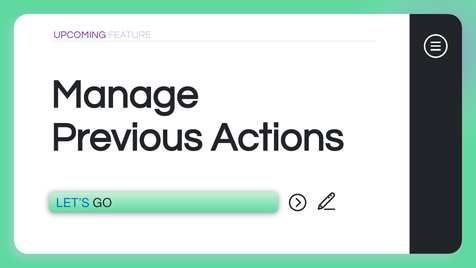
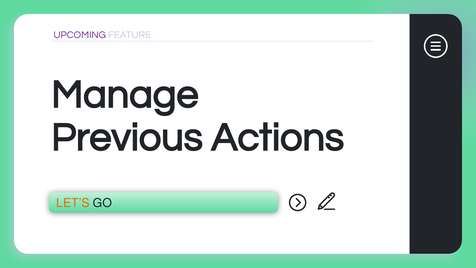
LET’S colour: blue -> orange
